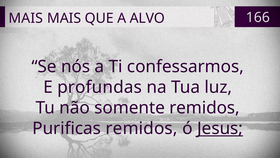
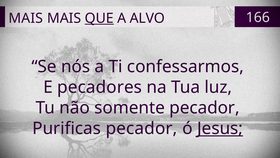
QUE underline: none -> present
profundas: profundas -> pecadores
somente remidos: remidos -> pecador
Purificas remidos: remidos -> pecador
